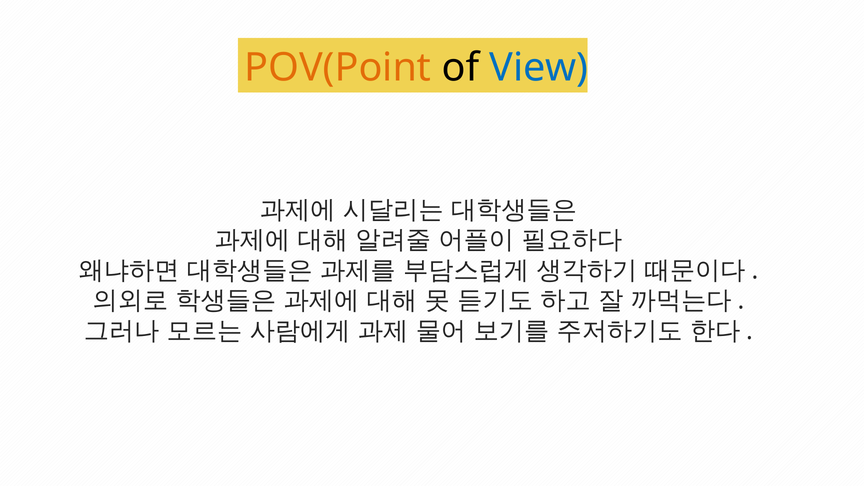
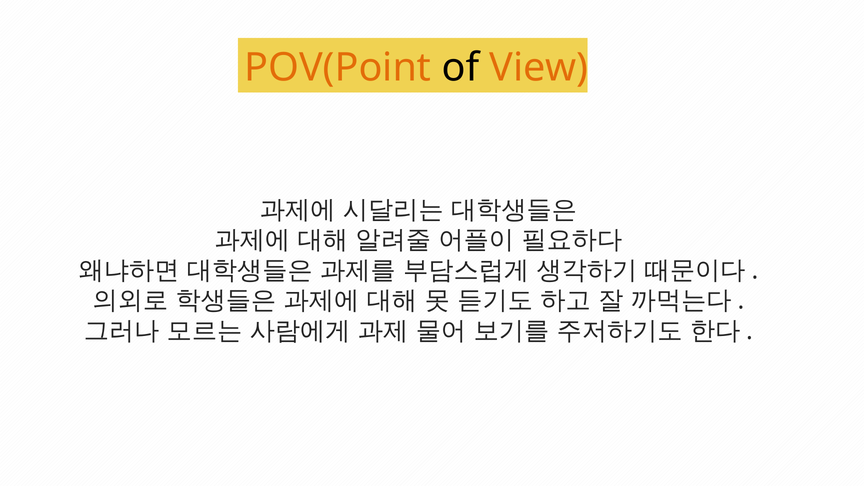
View colour: blue -> orange
